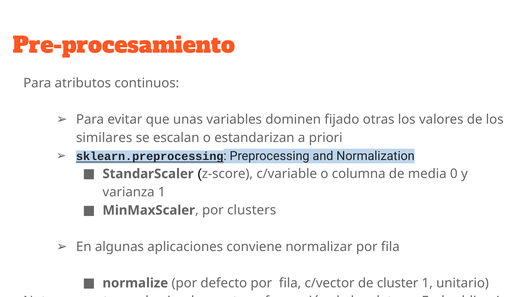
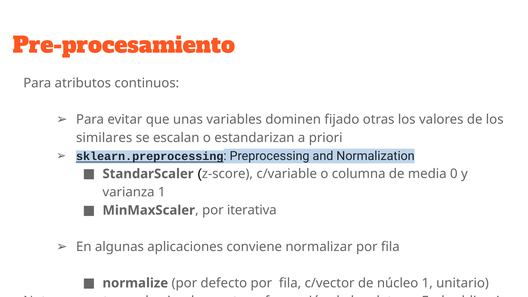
clusters: clusters -> iterativa
cluster: cluster -> núcleo
